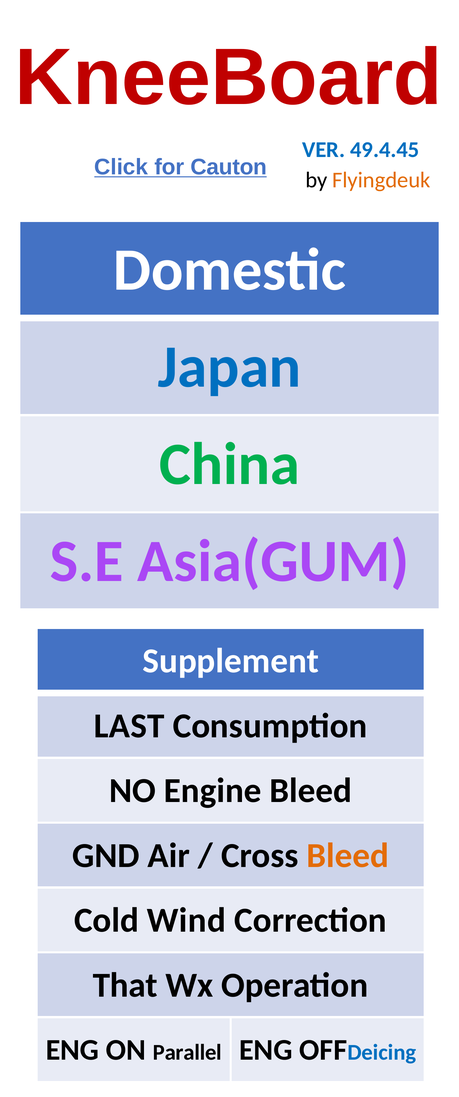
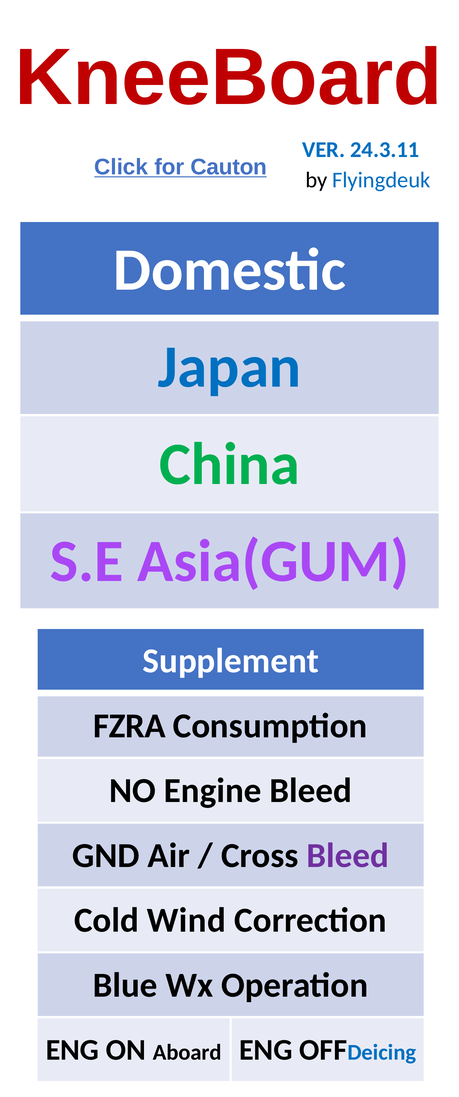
49.4.45: 49.4.45 -> 24.3.11
Flyingdeuk colour: orange -> blue
LAST: LAST -> FZRA
Bleed at (348, 856) colour: orange -> purple
That: That -> Blue
Parallel: Parallel -> Aboard
